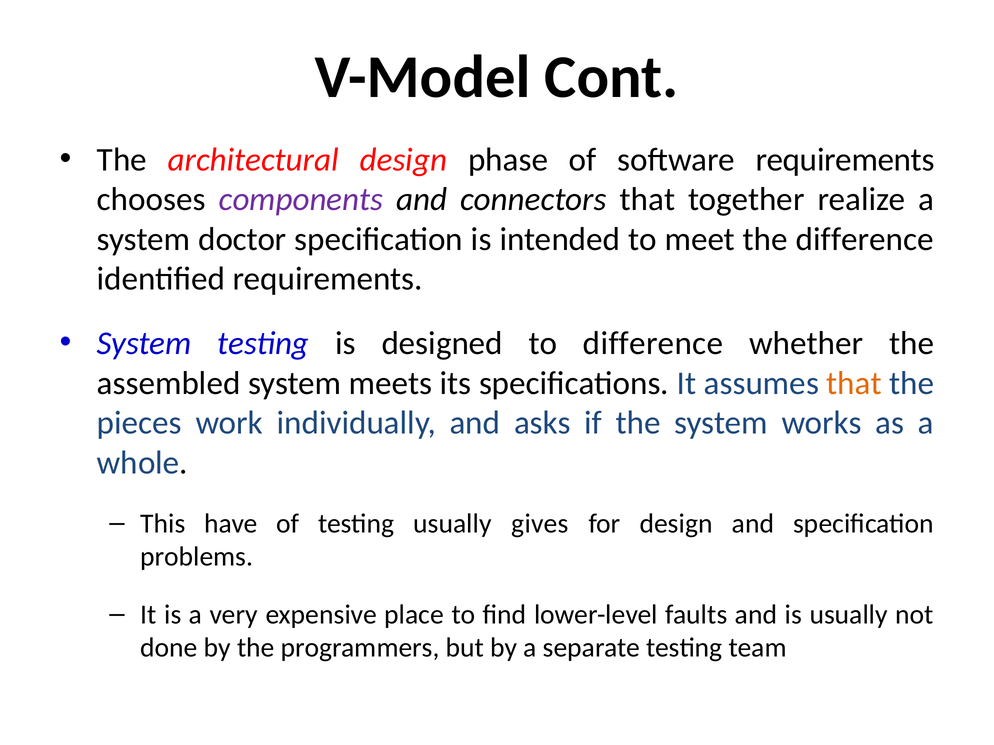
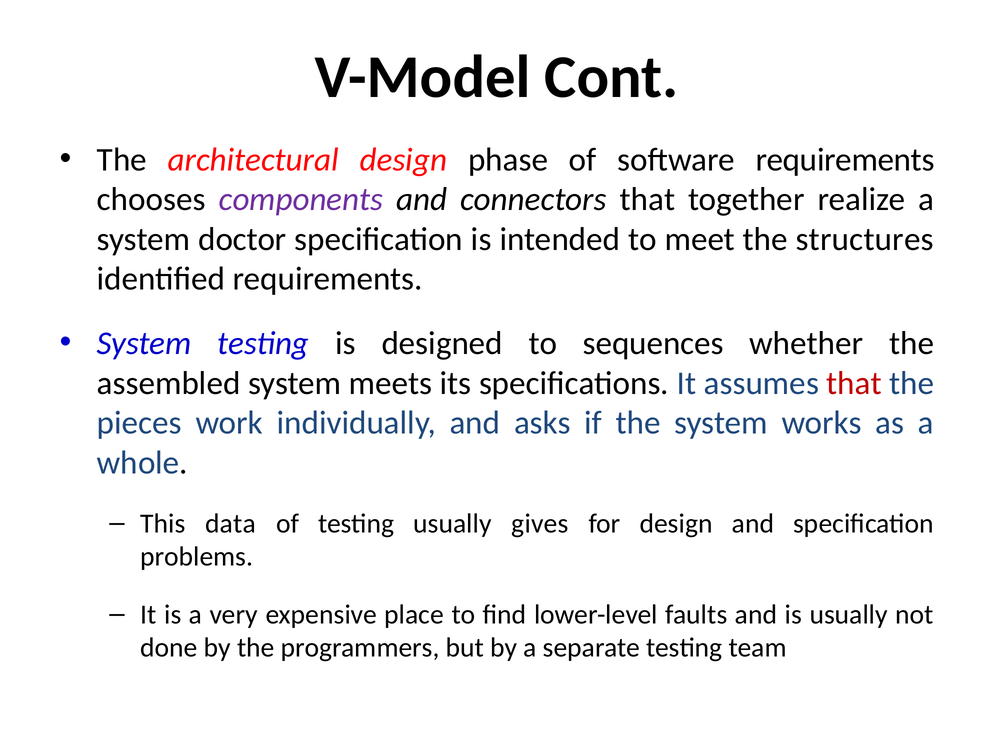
the difference: difference -> structures
to difference: difference -> sequences
that at (854, 383) colour: orange -> red
have: have -> data
